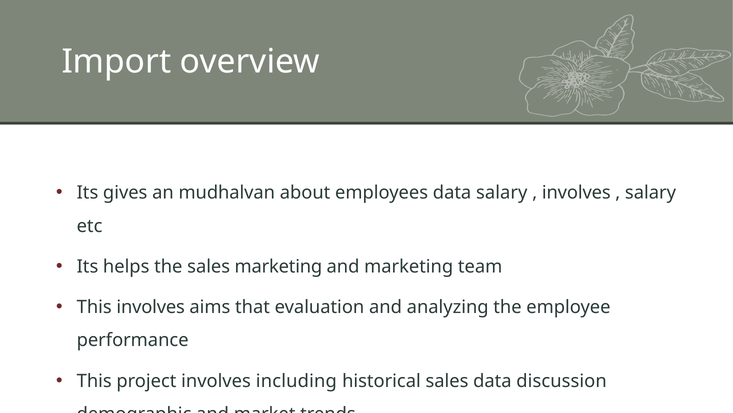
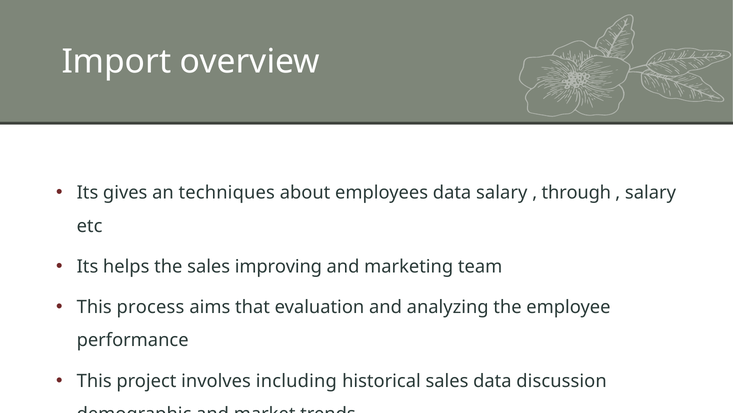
mudhalvan: mudhalvan -> techniques
involves at (576, 193): involves -> through
sales marketing: marketing -> improving
This involves: involves -> process
